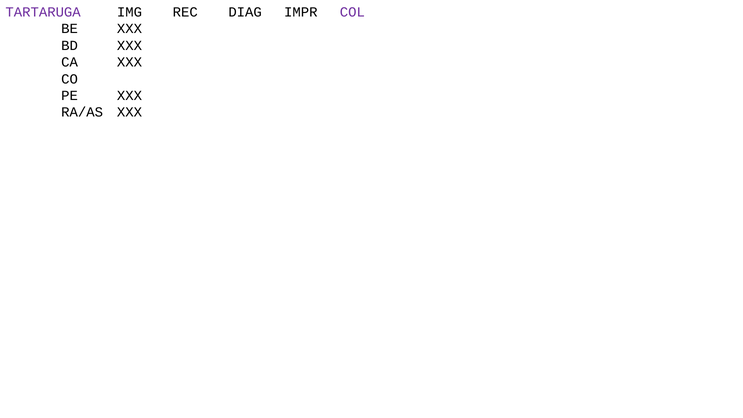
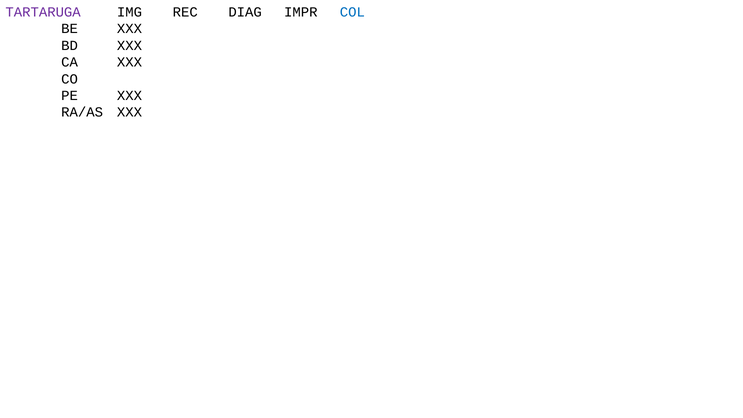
COL colour: purple -> blue
